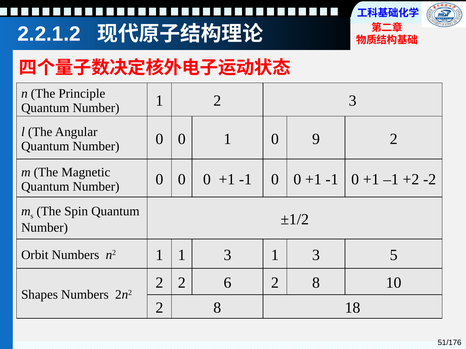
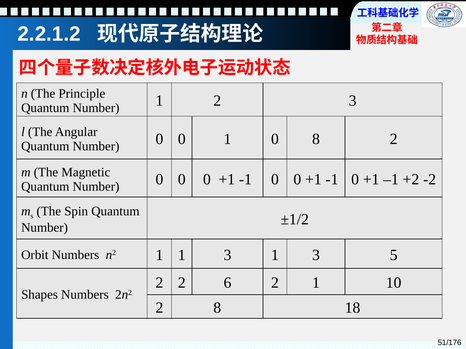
0 9: 9 -> 8
6 2 8: 8 -> 1
